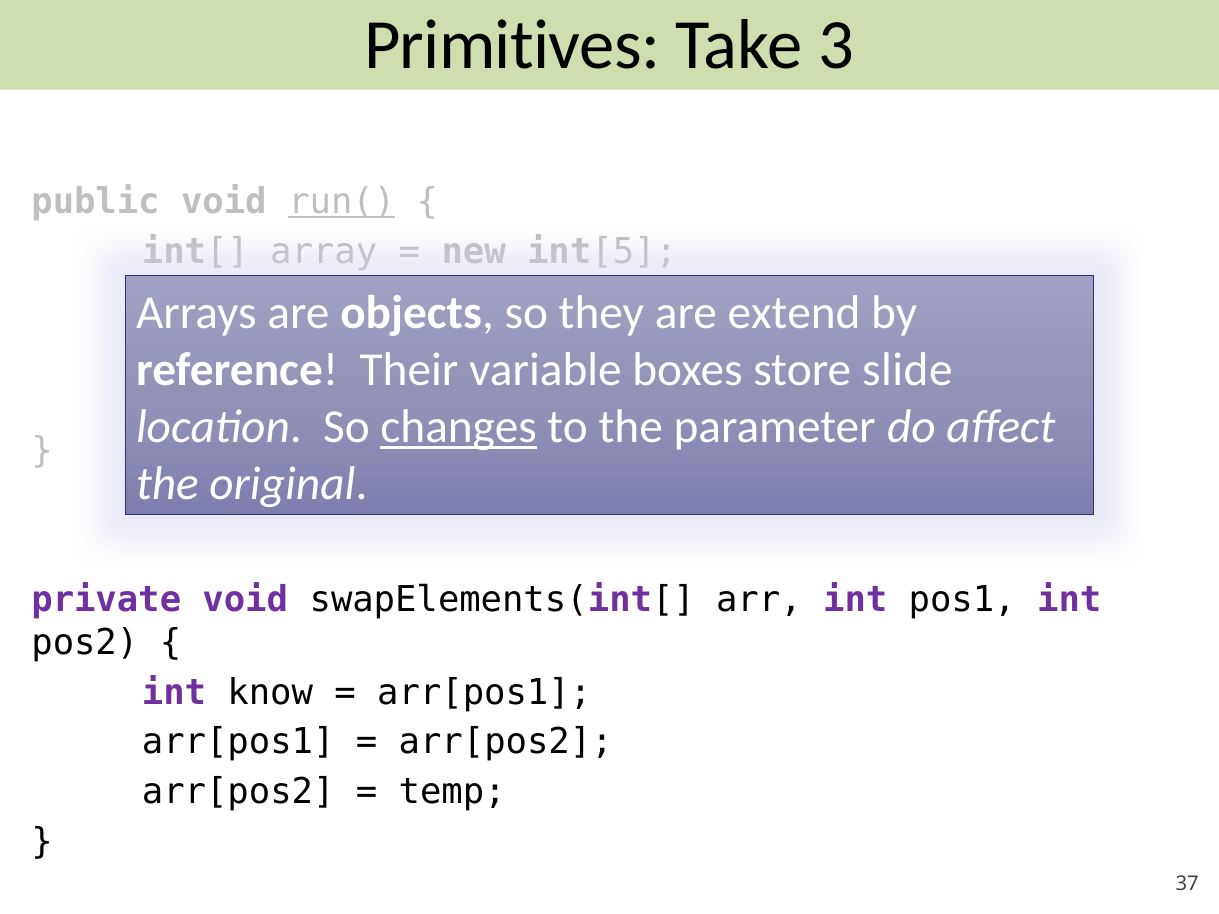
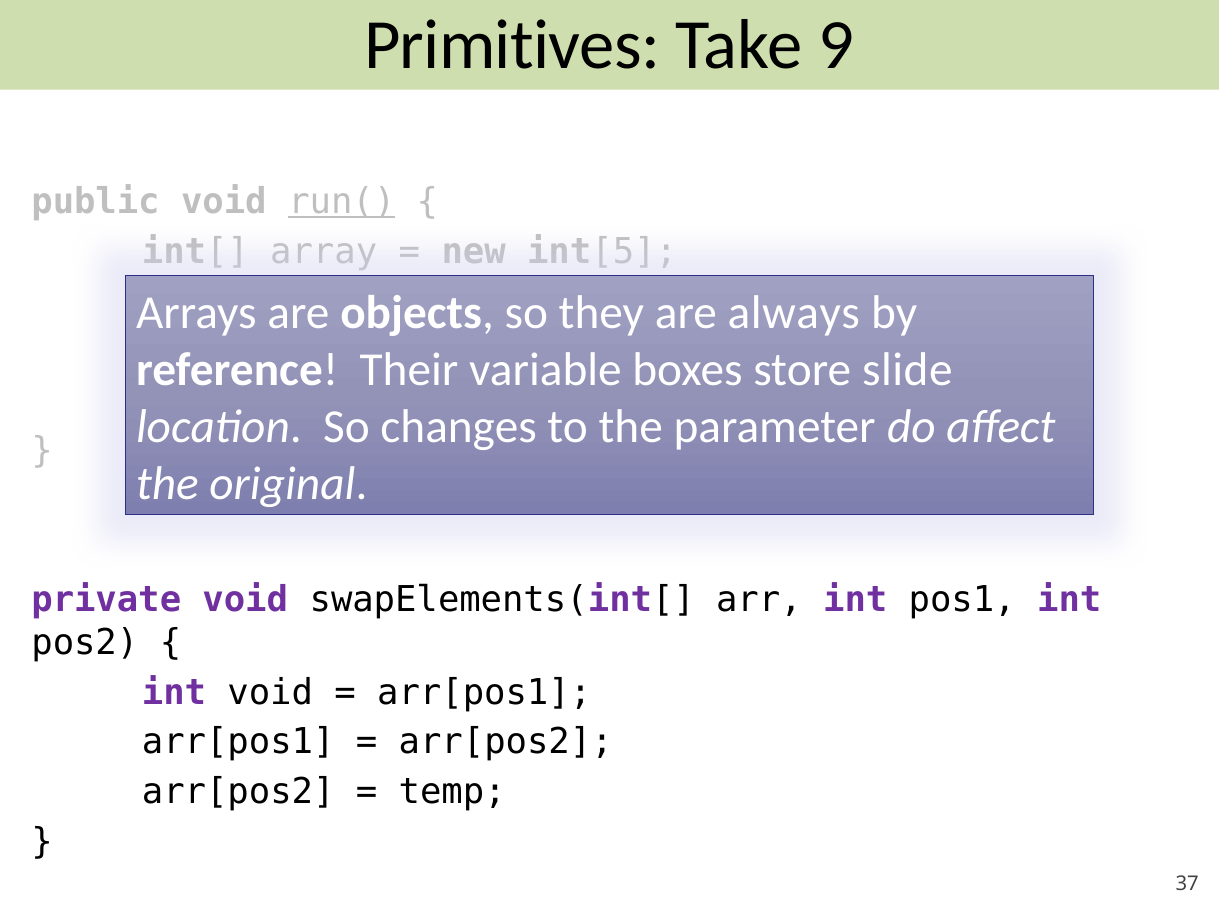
3: 3 -> 9
extend: extend -> always
changes underline: present -> none
int know: know -> void
